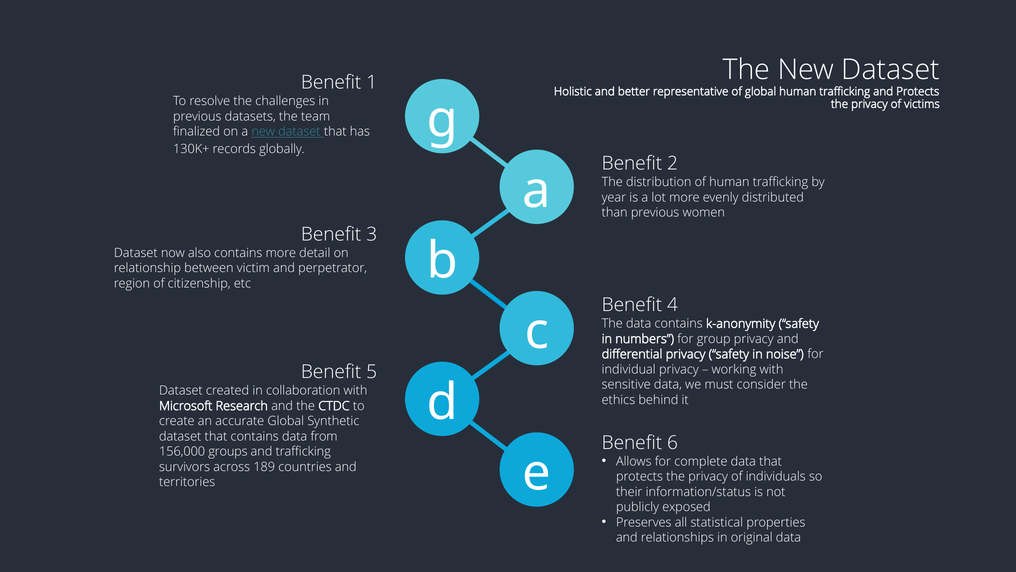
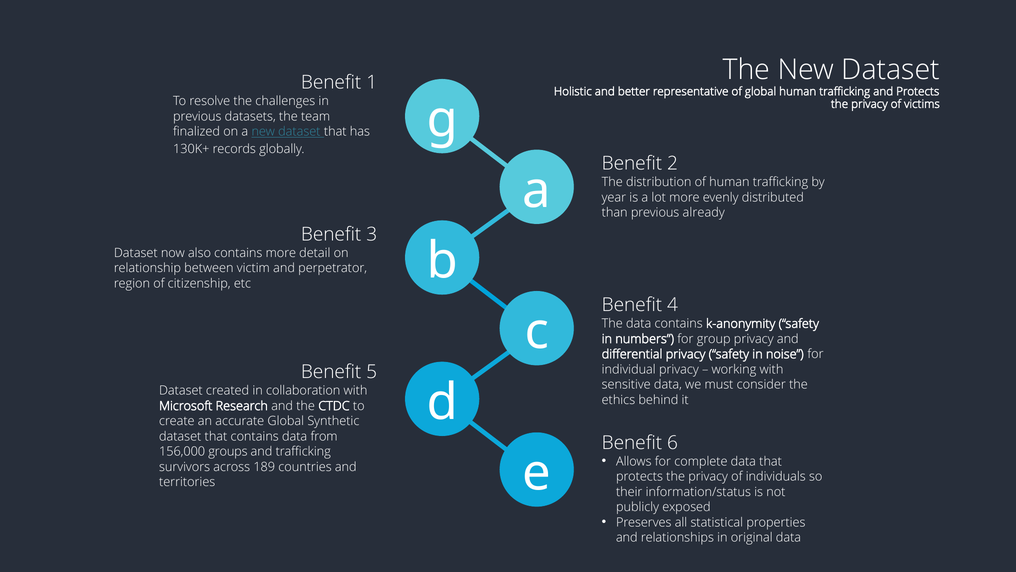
women: women -> already
